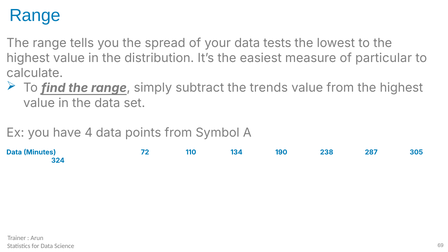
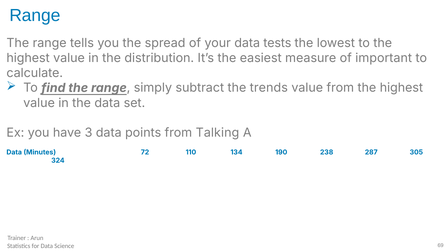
particular: particular -> important
4: 4 -> 3
Symbol: Symbol -> Talking
